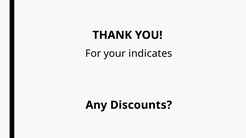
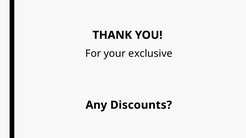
indicates: indicates -> exclusive
